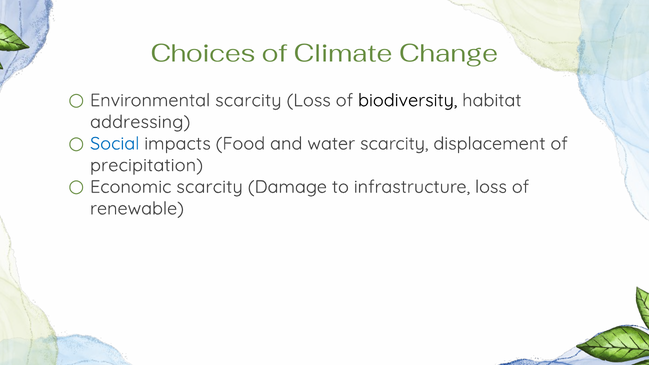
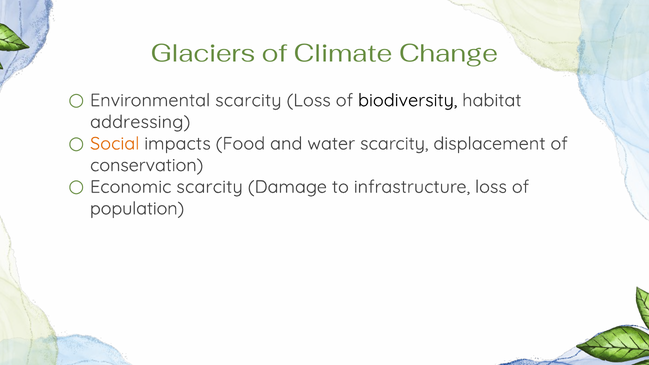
Choices: Choices -> Glaciers
Social colour: blue -> orange
precipitation: precipitation -> conservation
renewable: renewable -> population
